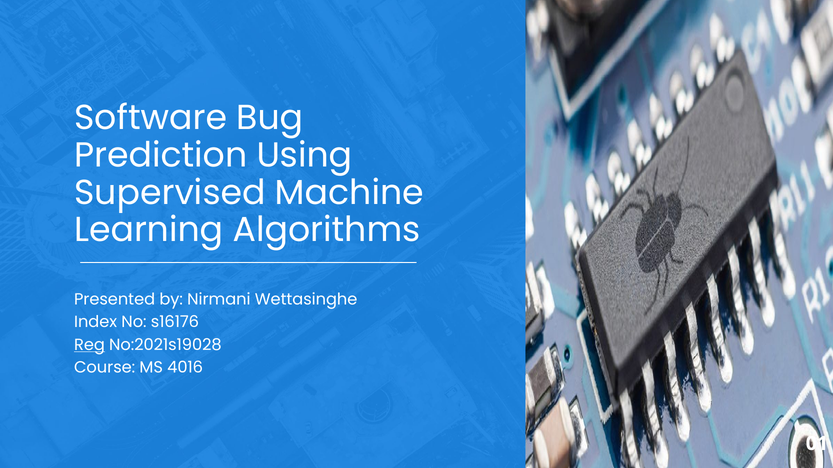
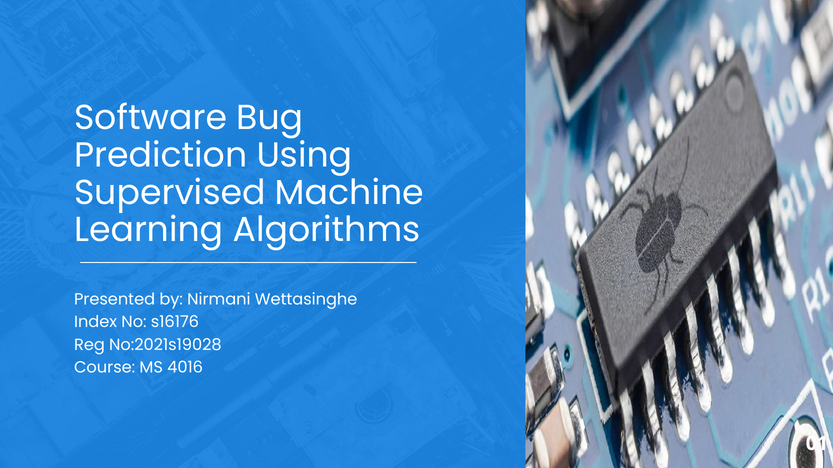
Reg underline: present -> none
